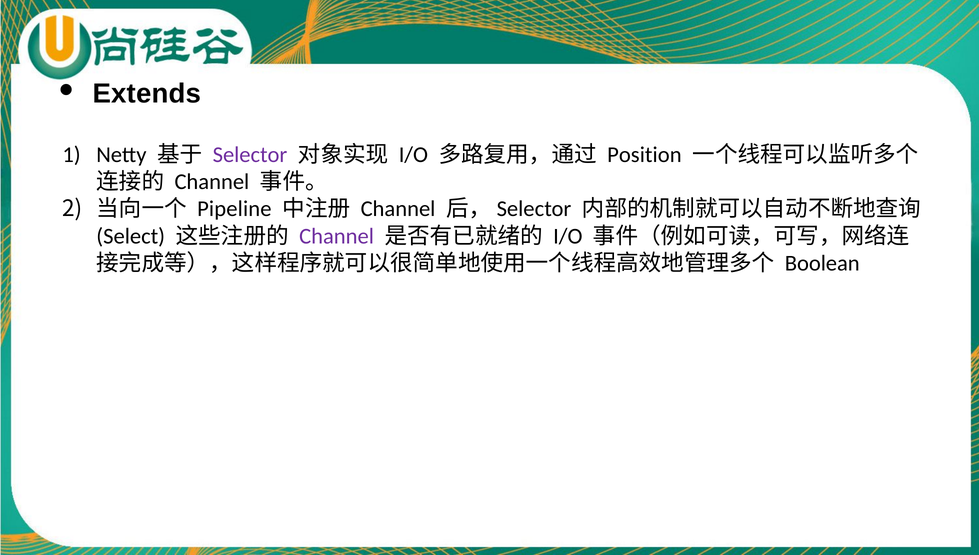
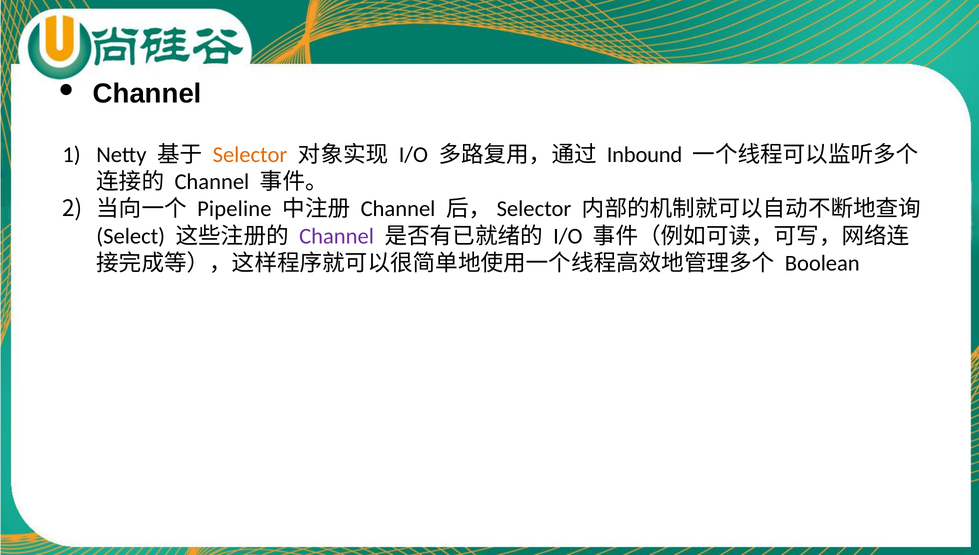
Extends at (147, 94): Extends -> Channel
Selector colour: purple -> orange
Position: Position -> Inbound
